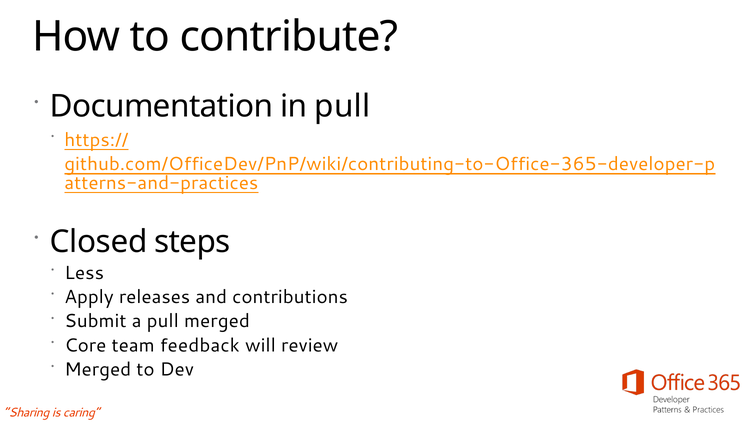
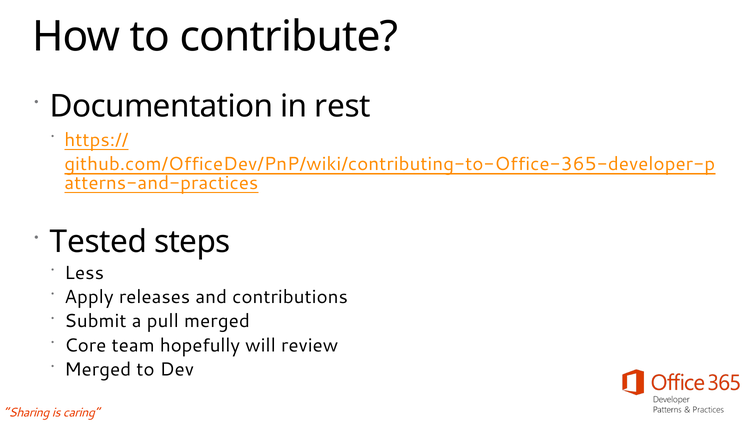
in pull: pull -> rest
Closed: Closed -> Tested
feedback: feedback -> hopefully
